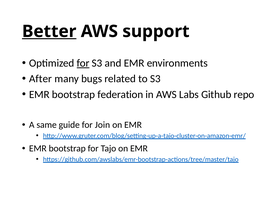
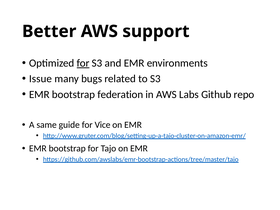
Better underline: present -> none
After: After -> Issue
Join: Join -> Vice
